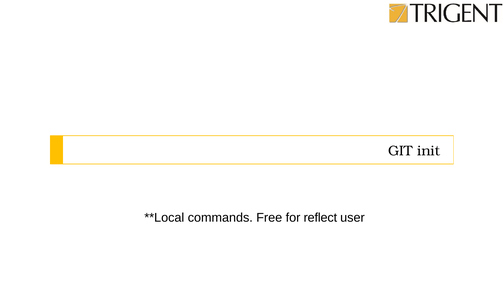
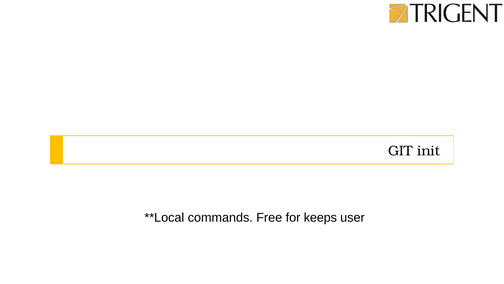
reflect: reflect -> keeps
